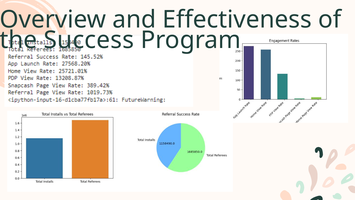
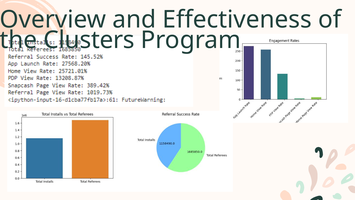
Success: Success -> Clusters
